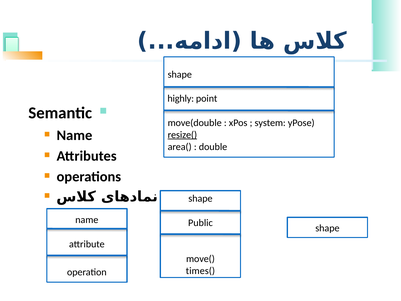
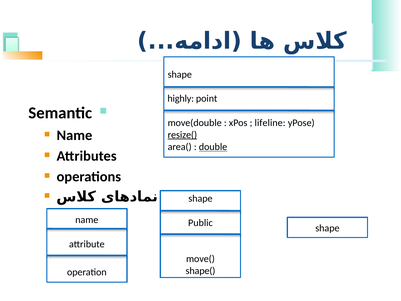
system: system -> lifeline
double underline: none -> present
times(: times( -> shape(
